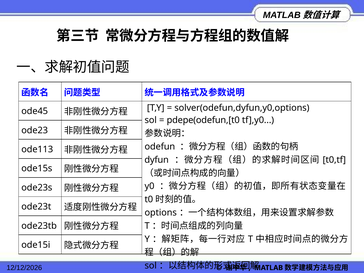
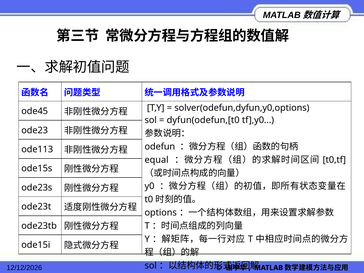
pdepe(odefun,[t0: pdepe(odefun,[t0 -> dyfun(odefun,[t0
dyfun: dyfun -> equal
